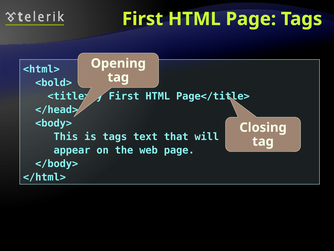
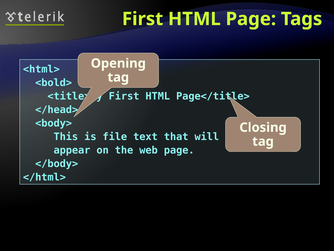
is tags: tags -> file
